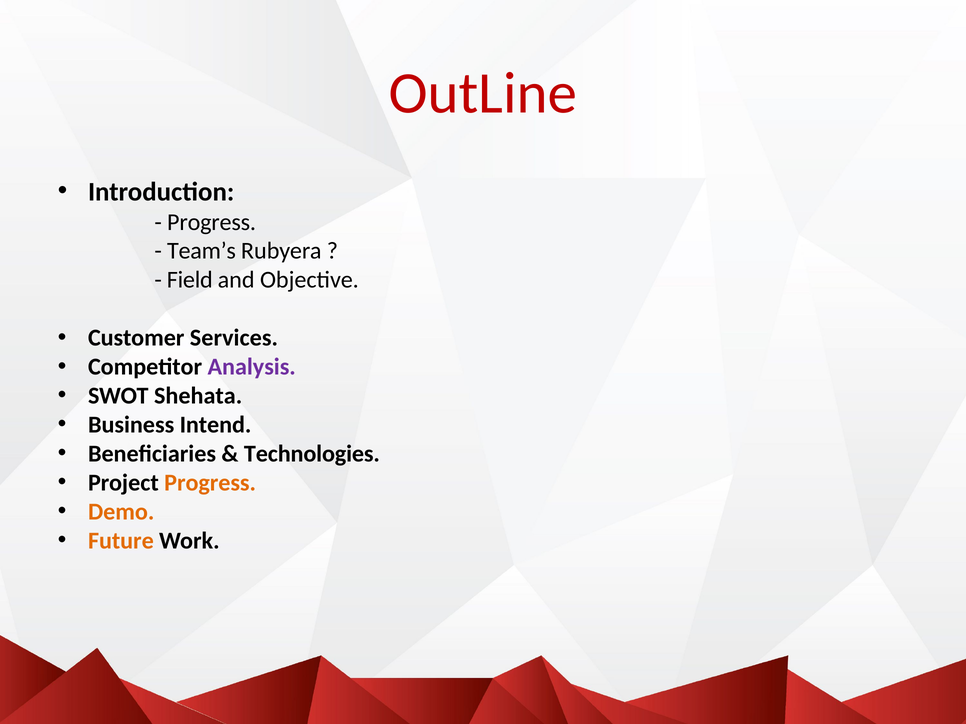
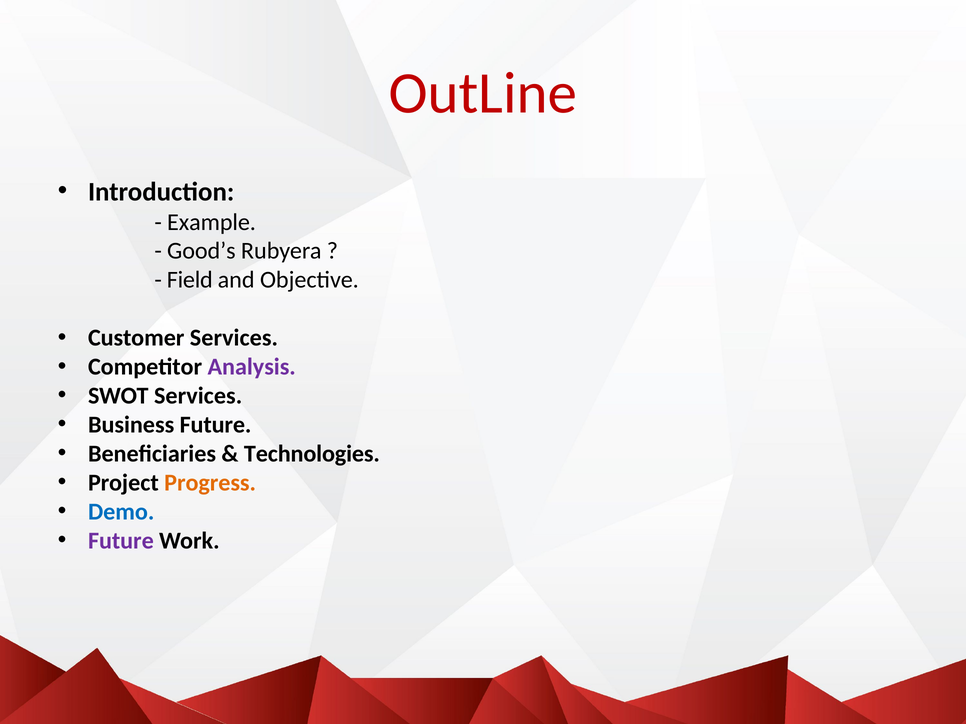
Progress at (212, 222): Progress -> Example
Team’s: Team’s -> Good’s
SWOT Shehata: Shehata -> Services
Business Intend: Intend -> Future
Demo colour: orange -> blue
Future at (121, 541) colour: orange -> purple
